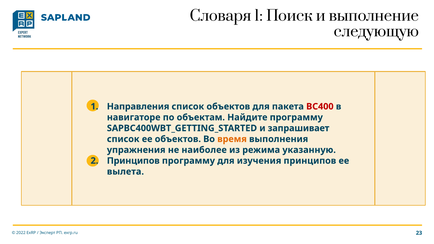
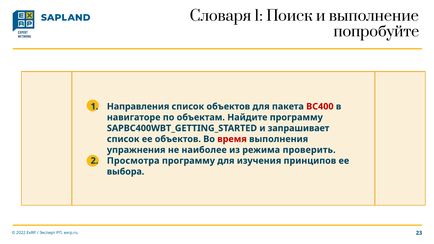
следующую: следующую -> попробуйте
время colour: orange -> red
указанную: указанную -> проверить
Принципов at (133, 161): Принципов -> Просмотра
вылета: вылета -> выбора
